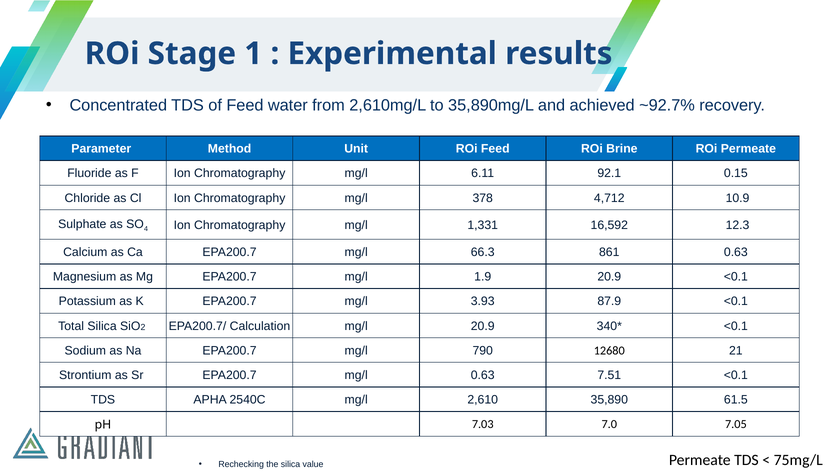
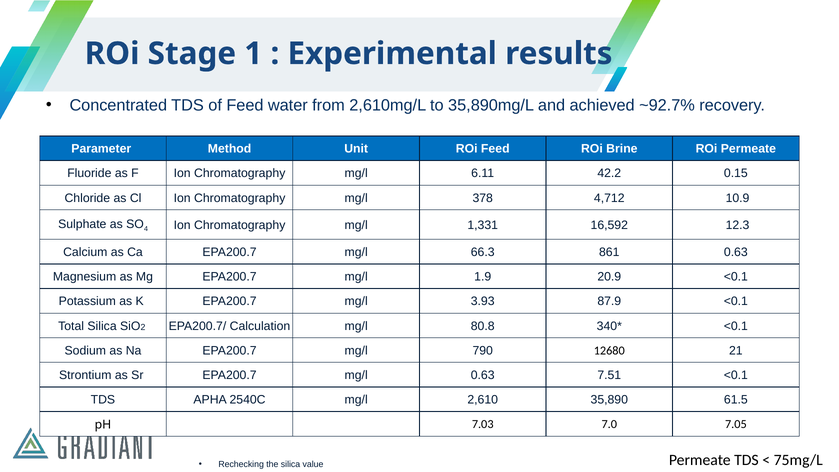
92.1: 92.1 -> 42.2
mg/l 20.9: 20.9 -> 80.8
